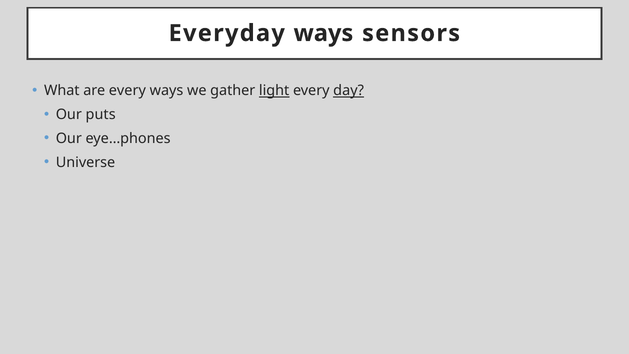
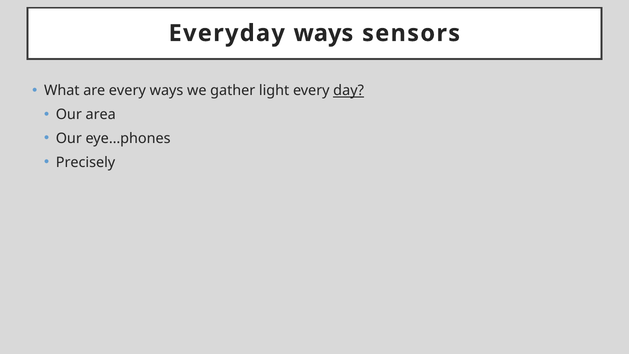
light underline: present -> none
puts: puts -> area
Universe: Universe -> Precisely
